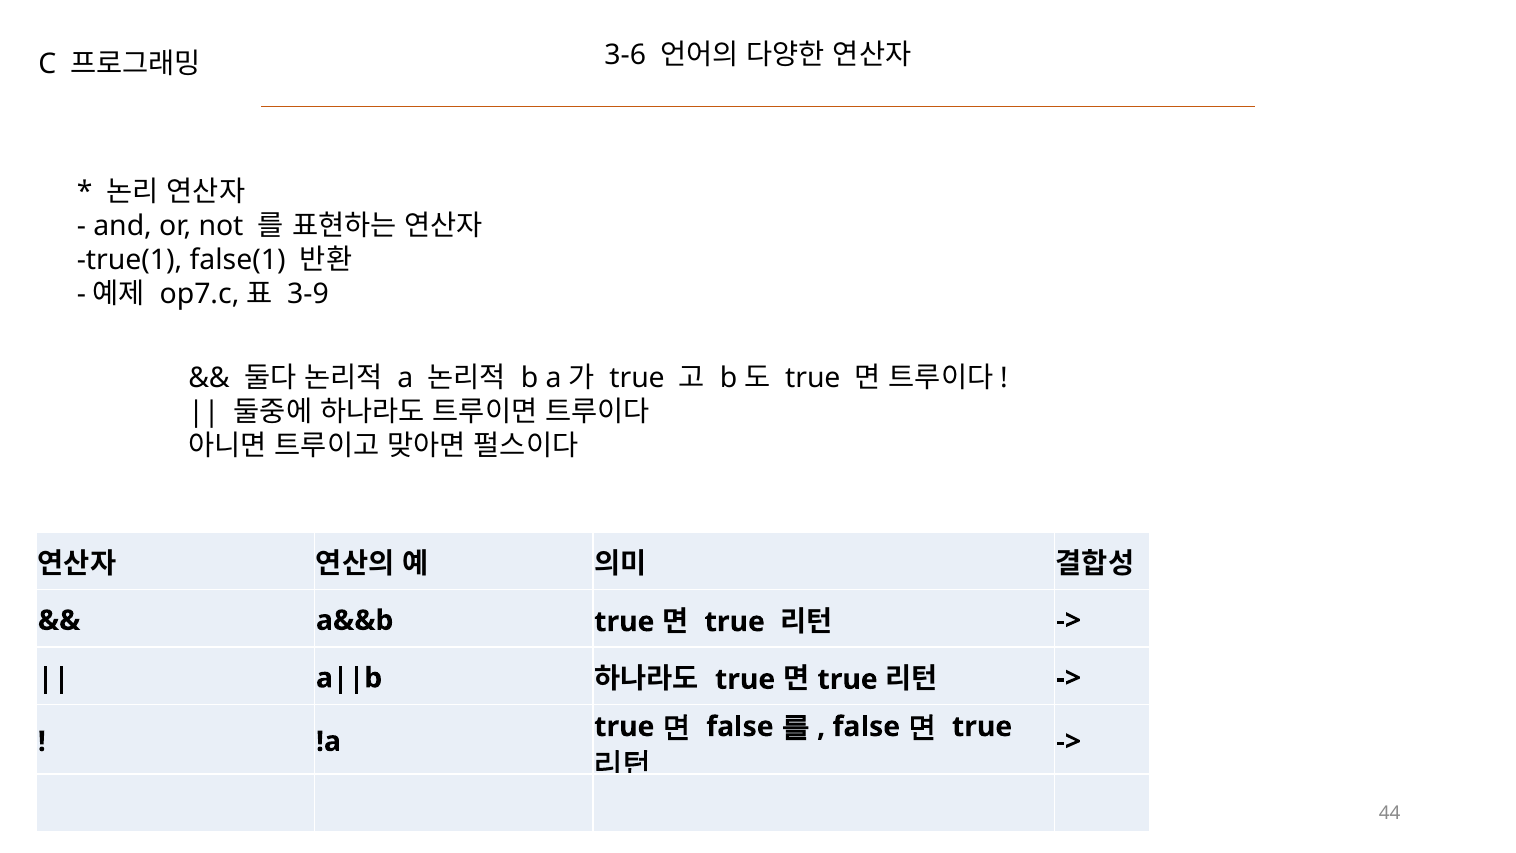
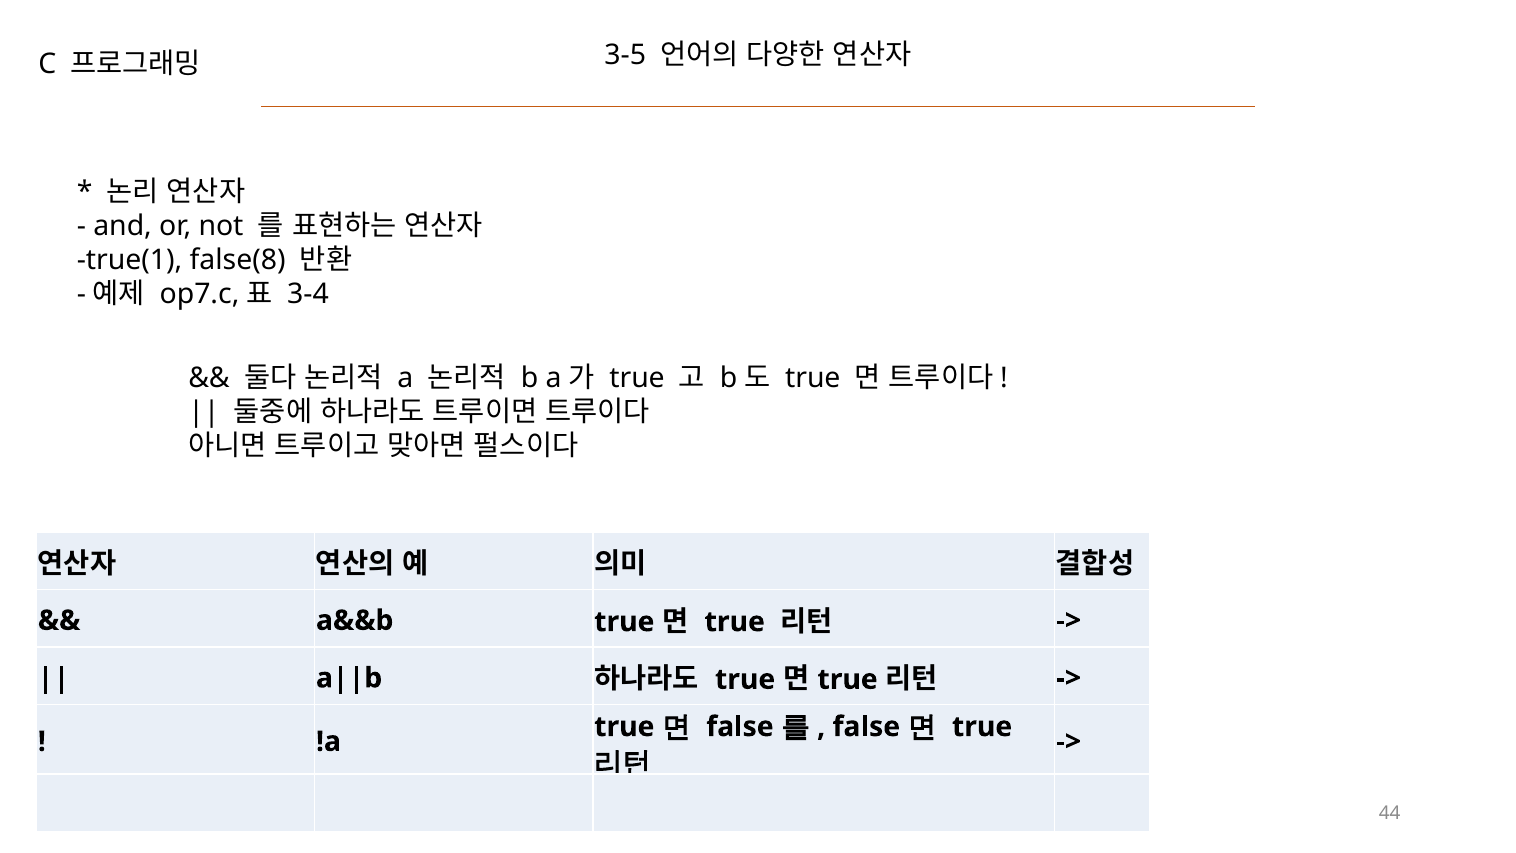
3-6: 3-6 -> 3-5
false(1: false(1 -> false(8
3-9: 3-9 -> 3-4
